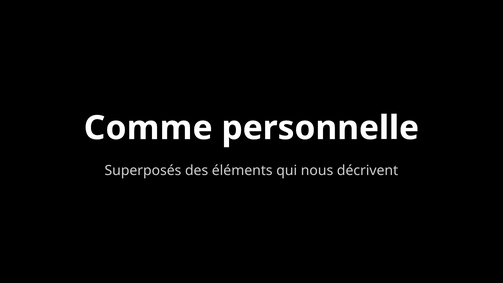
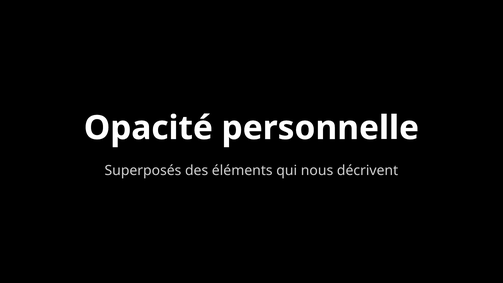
Comme: Comme -> Opacité
